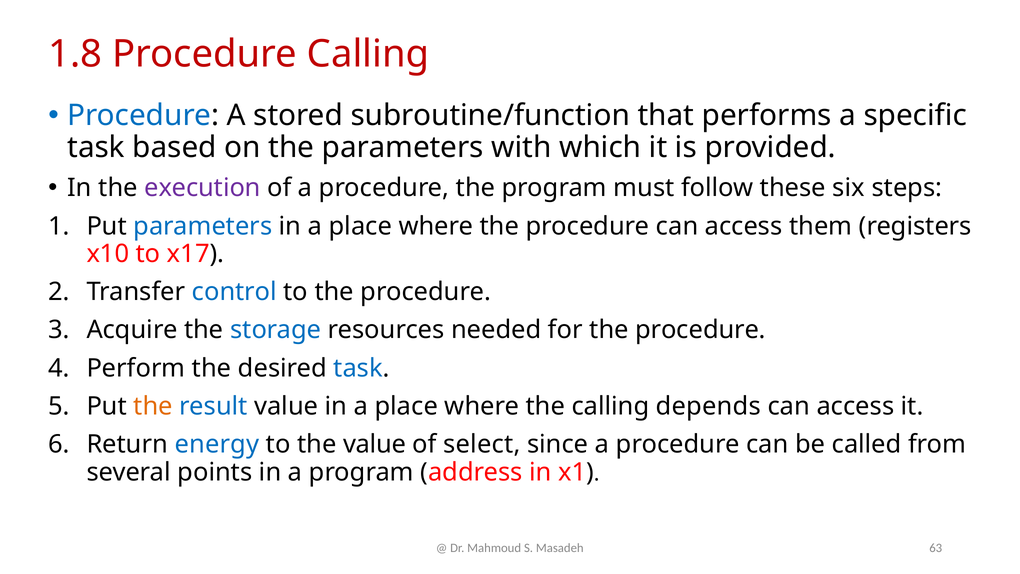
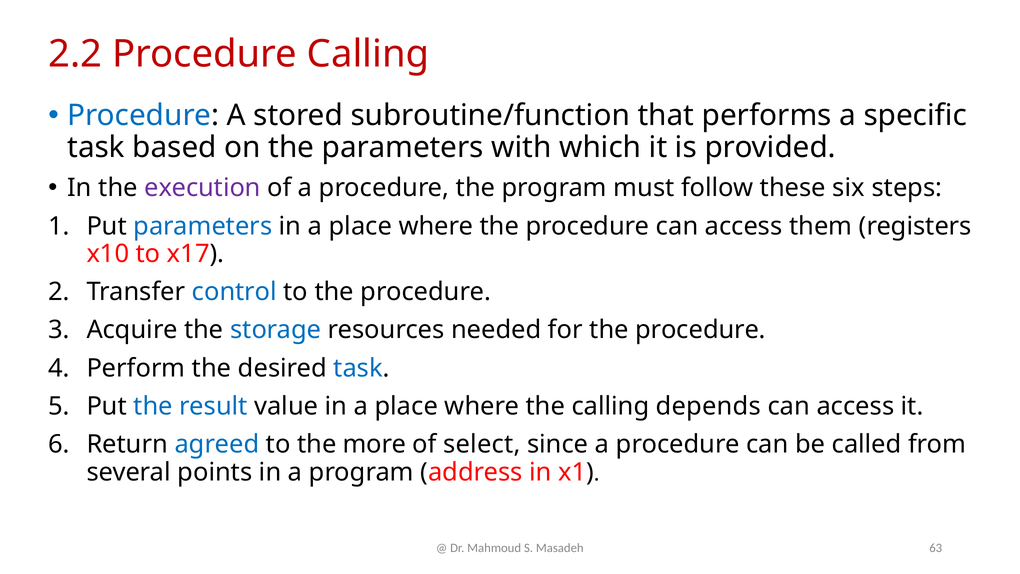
1.8: 1.8 -> 2.2
the at (153, 406) colour: orange -> blue
energy: energy -> agreed
the value: value -> more
